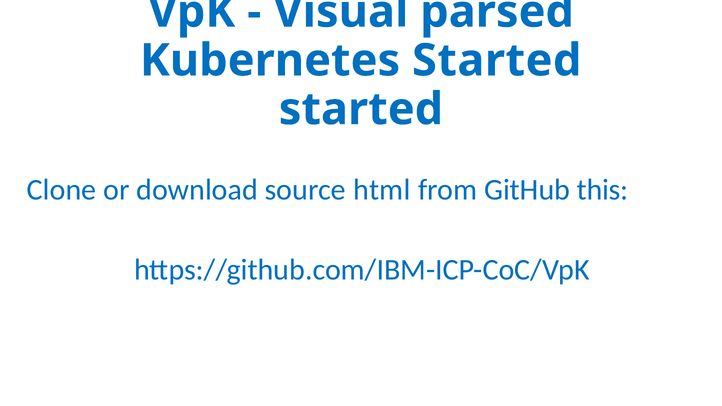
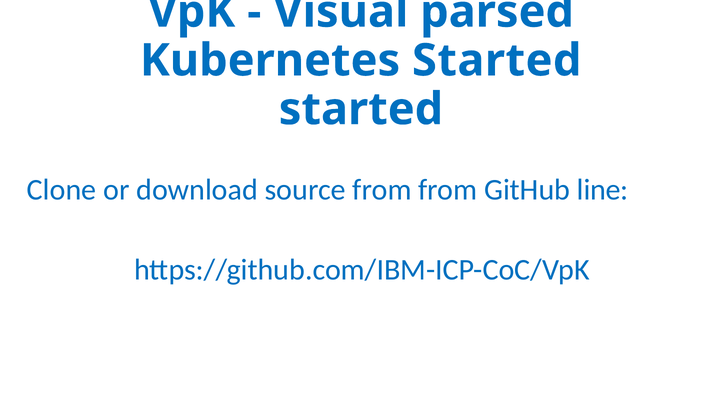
source html: html -> from
this: this -> line
